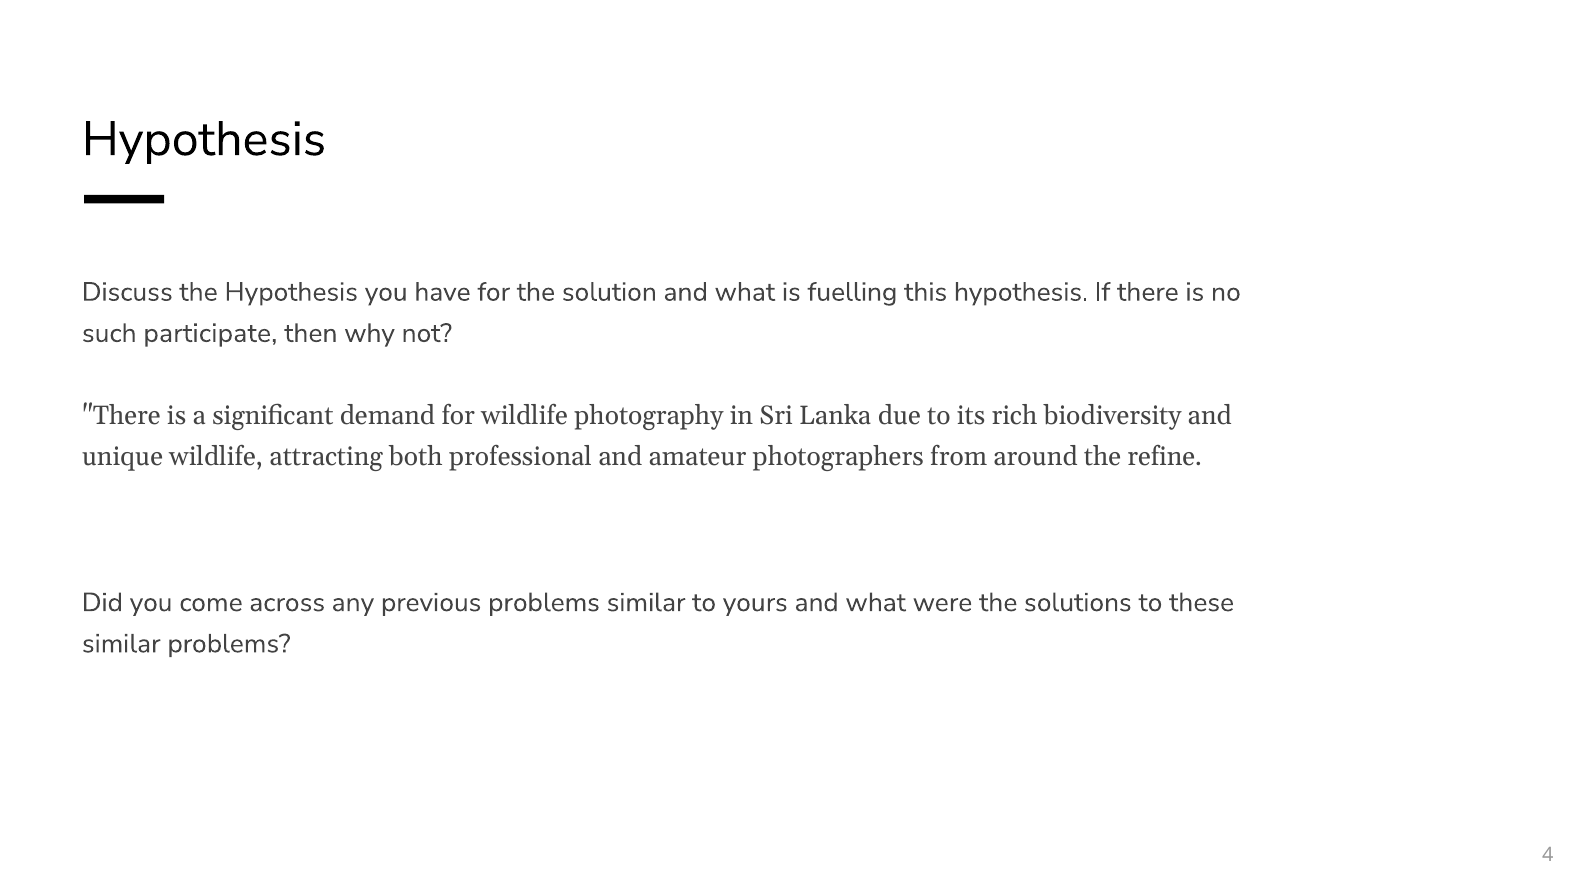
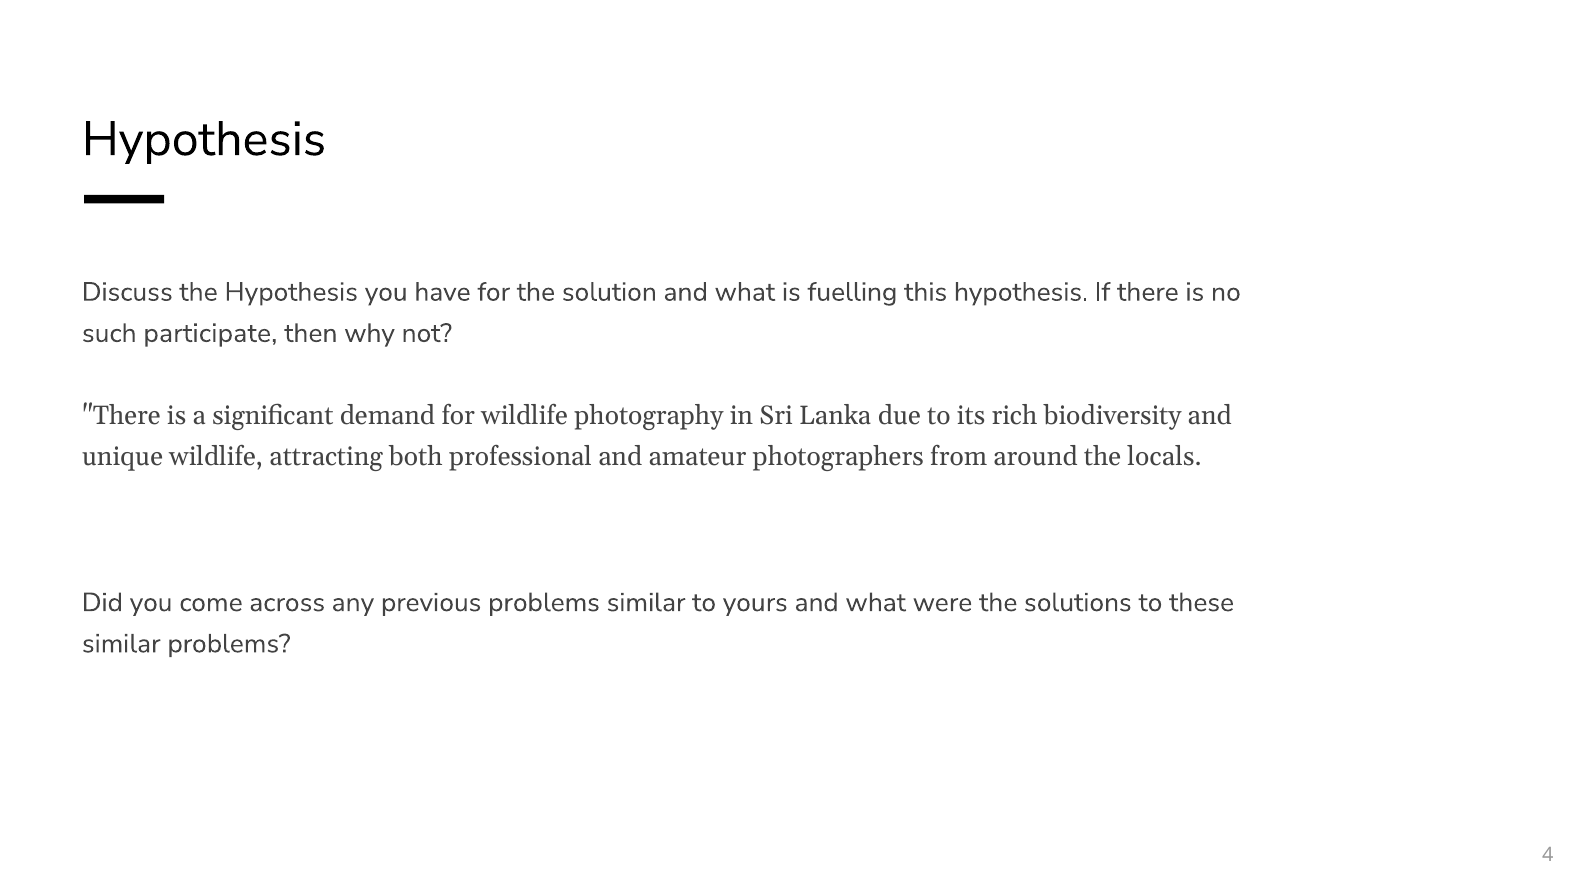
refine: refine -> locals
